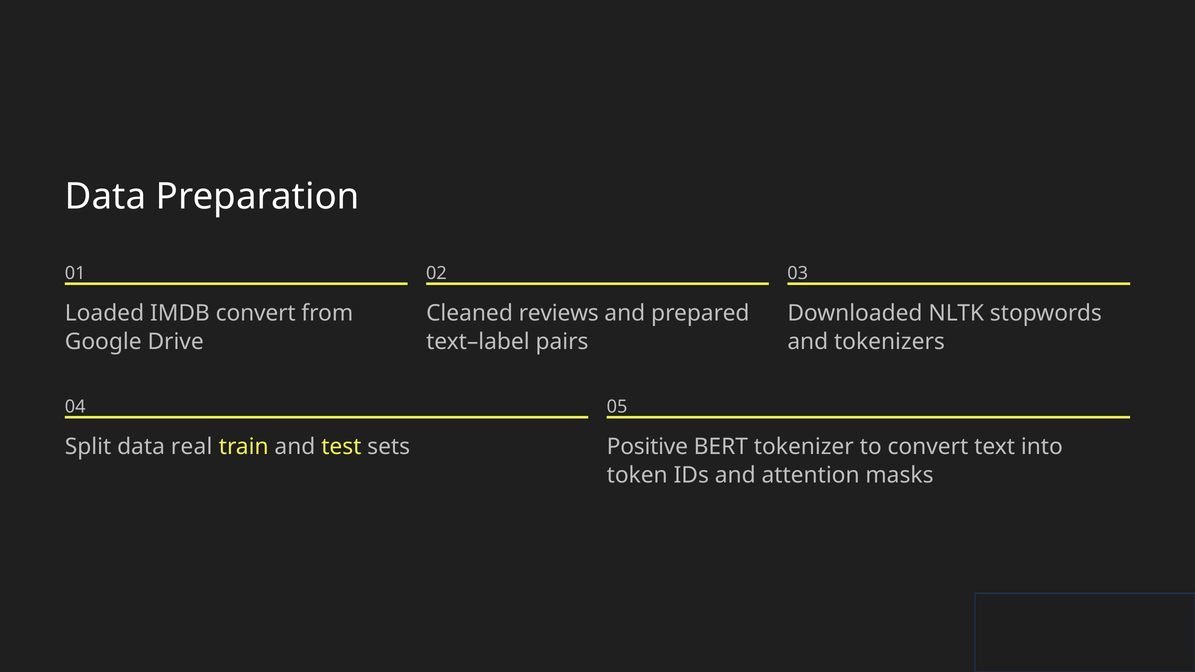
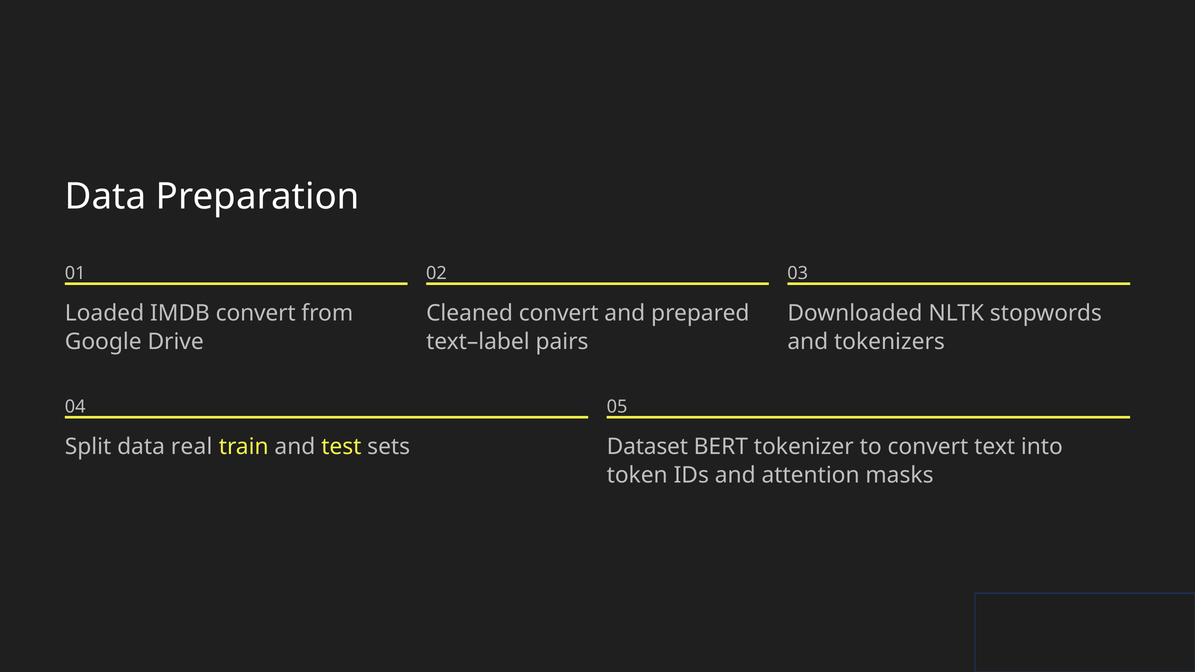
Cleaned reviews: reviews -> convert
Positive: Positive -> Dataset
